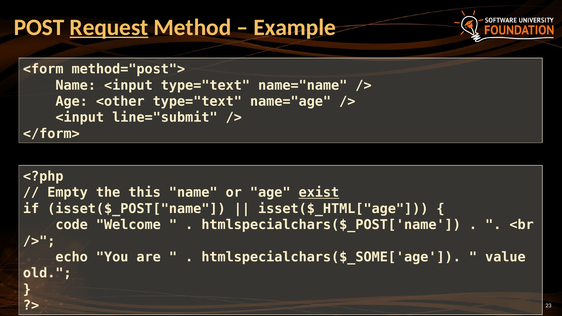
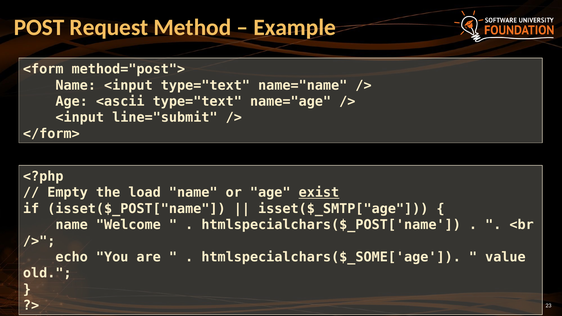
Request underline: present -> none
<other: <other -> <ascii
this: this -> load
isset($_HTML["age: isset($_HTML["age -> isset($_SMTP["age
code at (72, 225): code -> name
